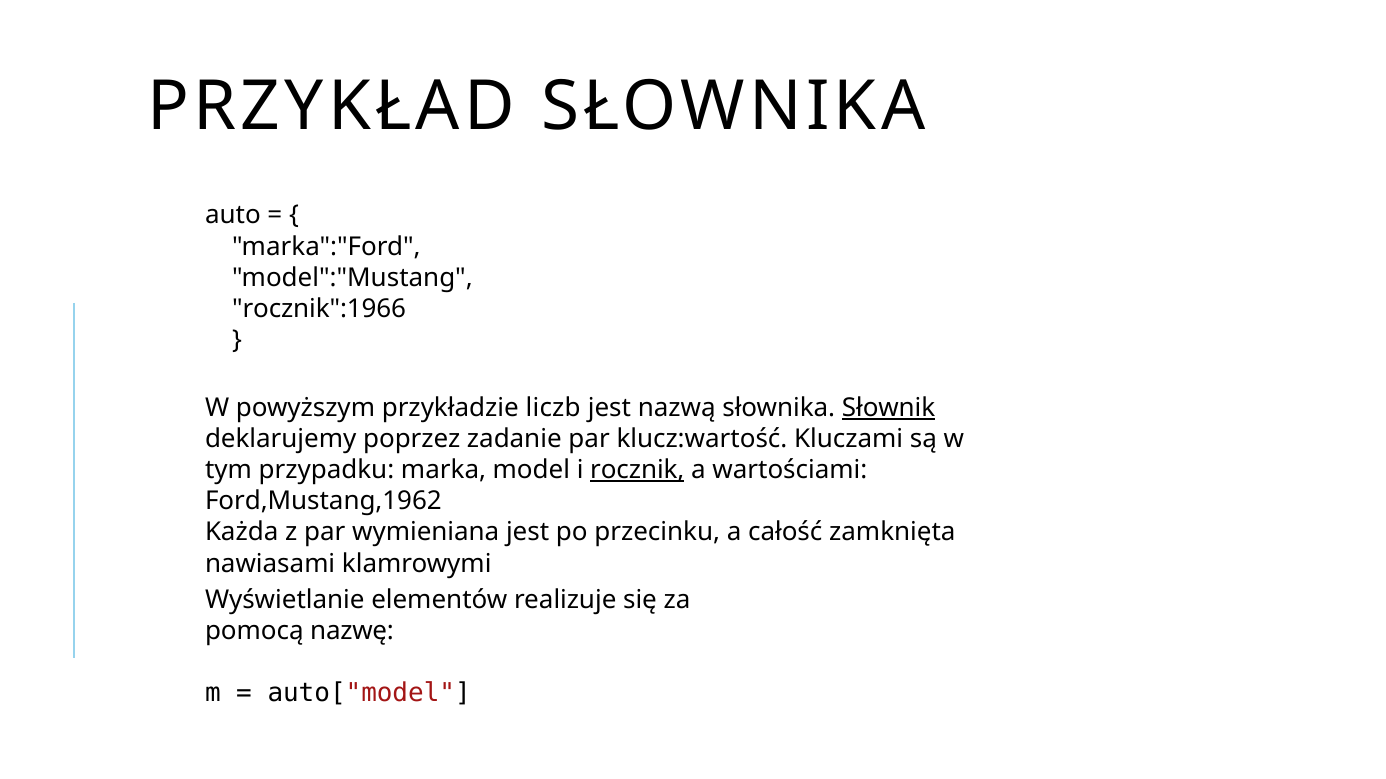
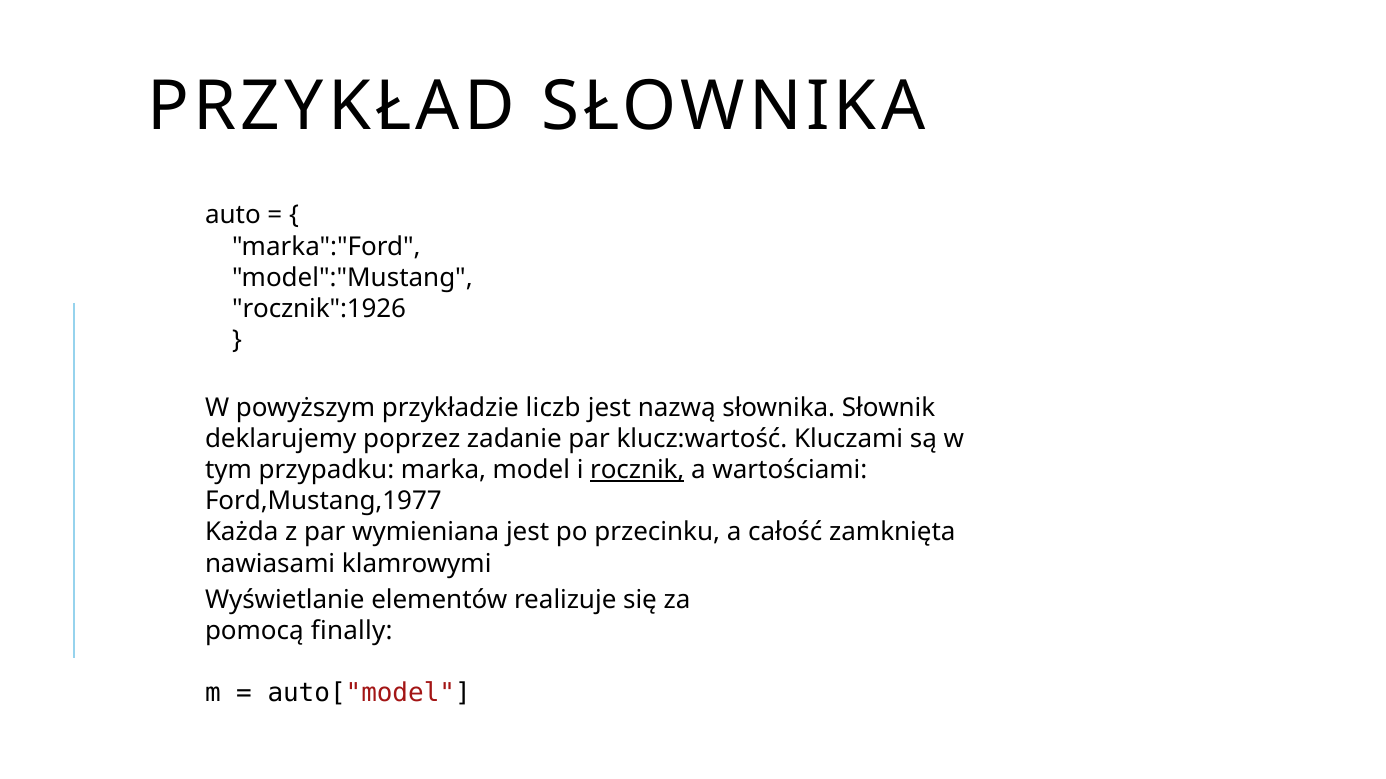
rocznik":1966: rocznik":1966 -> rocznik":1926
Słownik underline: present -> none
Ford,Mustang,1962: Ford,Mustang,1962 -> Ford,Mustang,1977
nazwę: nazwę -> finally
